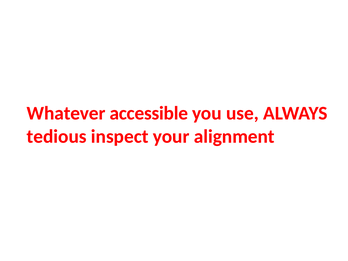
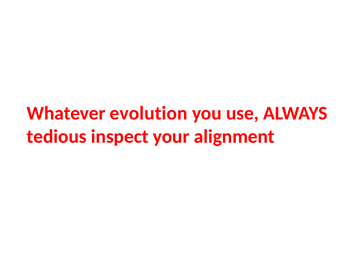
accessible: accessible -> evolution
